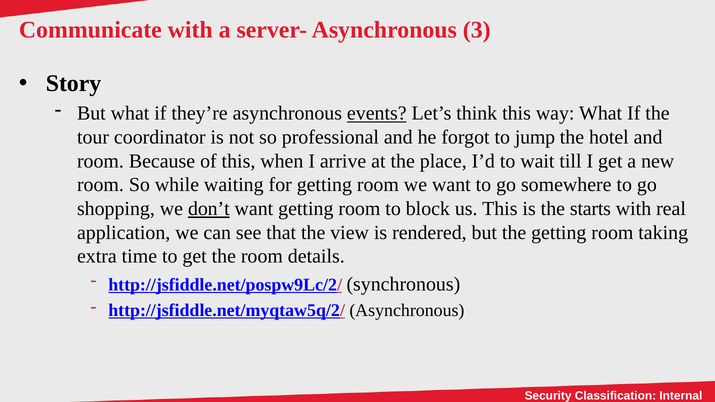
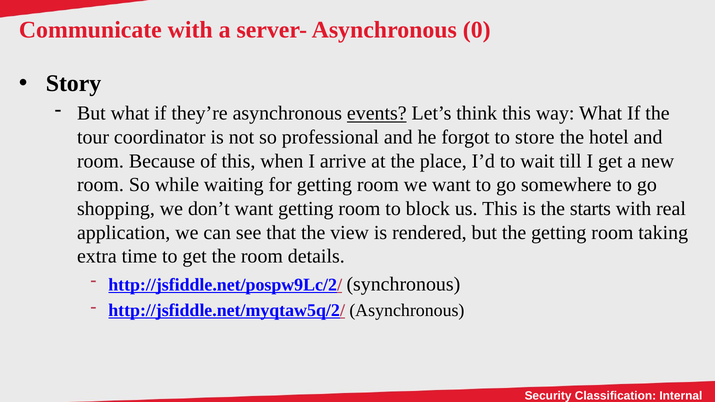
3: 3 -> 0
jump: jump -> store
don’t underline: present -> none
